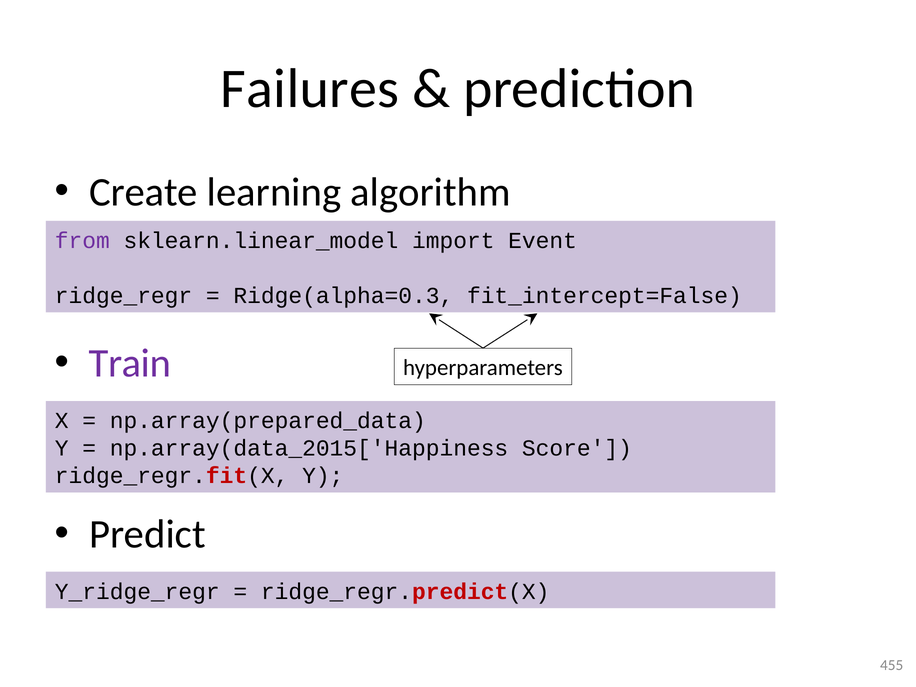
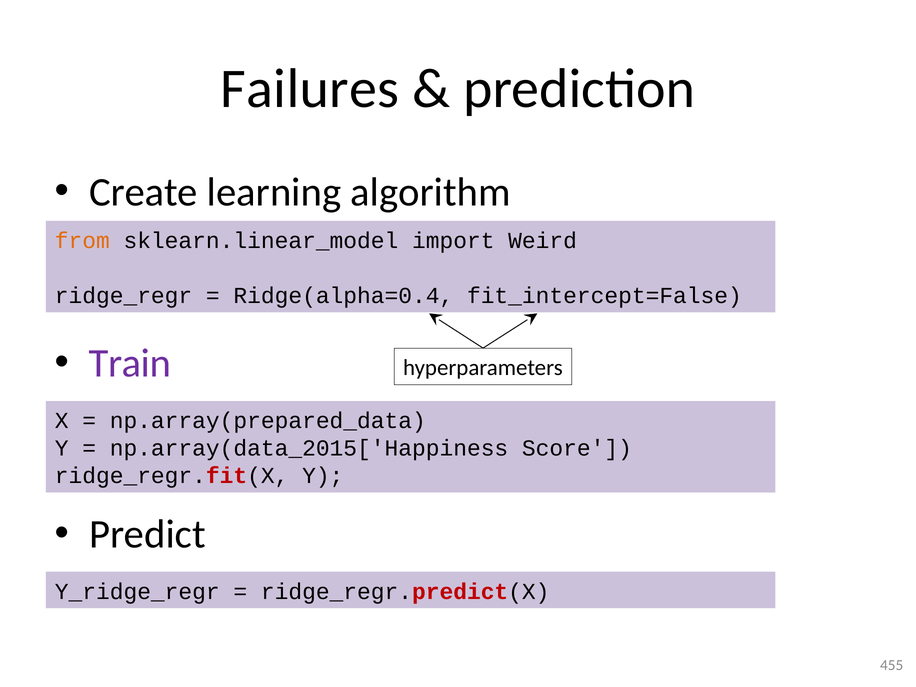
from colour: purple -> orange
Event: Event -> Weird
Ridge(alpha=0.3: Ridge(alpha=0.3 -> Ridge(alpha=0.4
